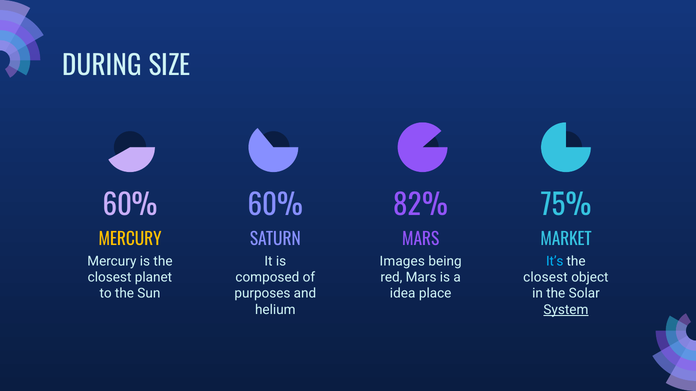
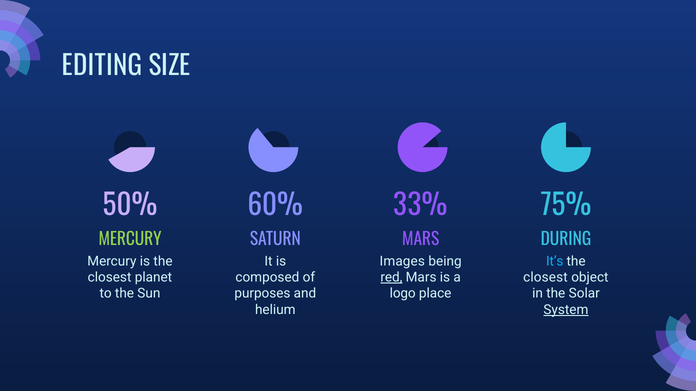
DURING: DURING -> EDITING
60% at (130, 206): 60% -> 50%
82%: 82% -> 33%
MERCURY at (130, 240) colour: yellow -> light green
MARKET: MARKET -> DURING
red underline: none -> present
idea: idea -> logo
